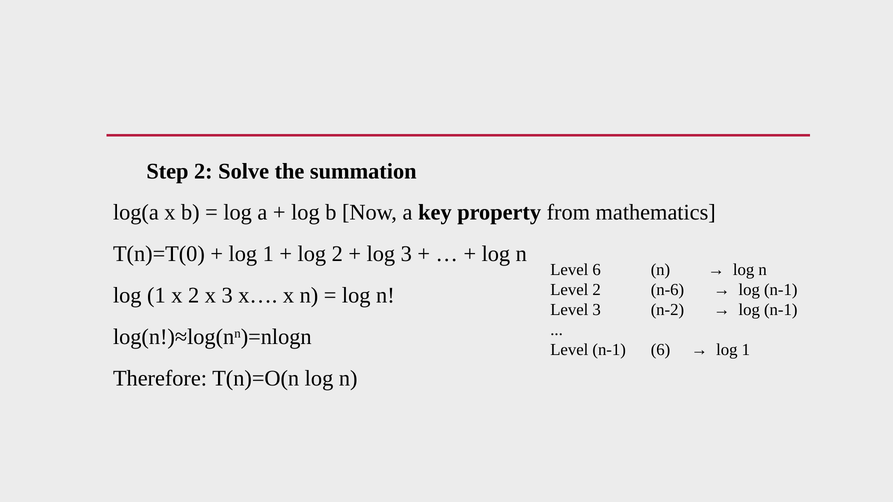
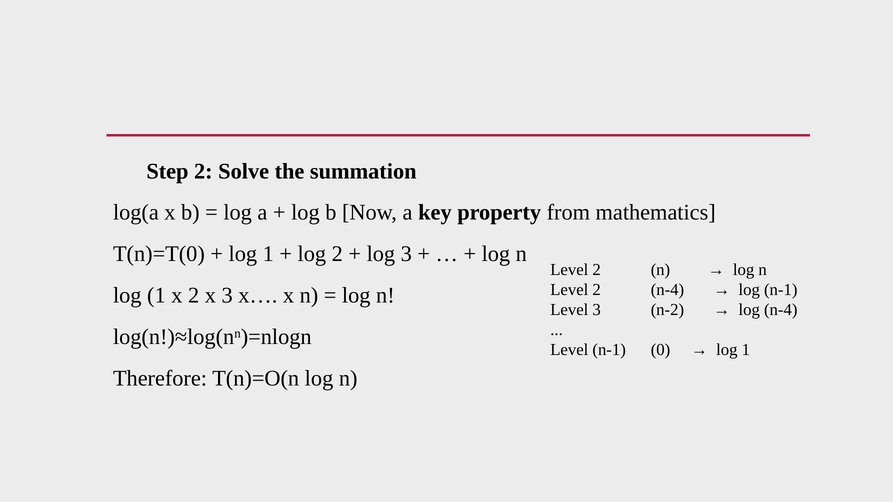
6 at (597, 270): 6 -> 2
2 n-6: n-6 -> n-4
n-1 at (781, 310): n-1 -> n-4
n-1 6: 6 -> 0
